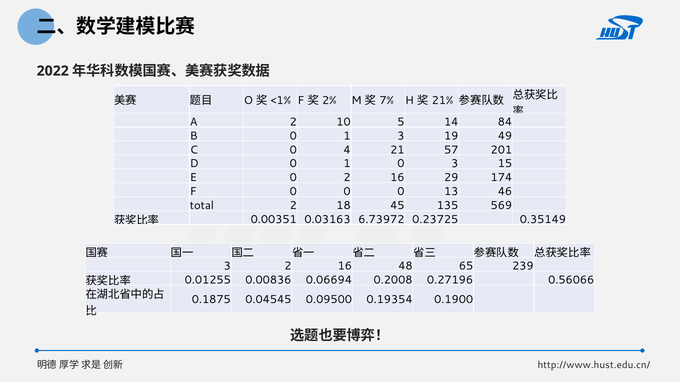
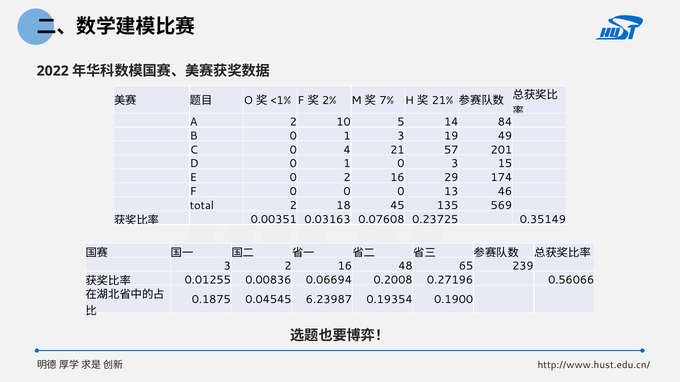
6.73972: 6.73972 -> 0.07608
0.09500: 0.09500 -> 6.23987
